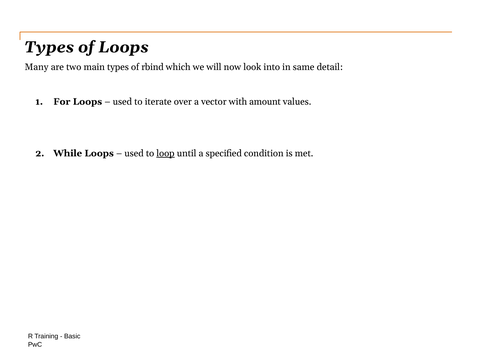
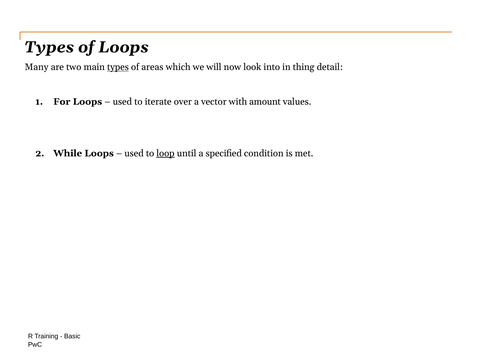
types at (118, 67) underline: none -> present
rbind: rbind -> areas
same: same -> thing
